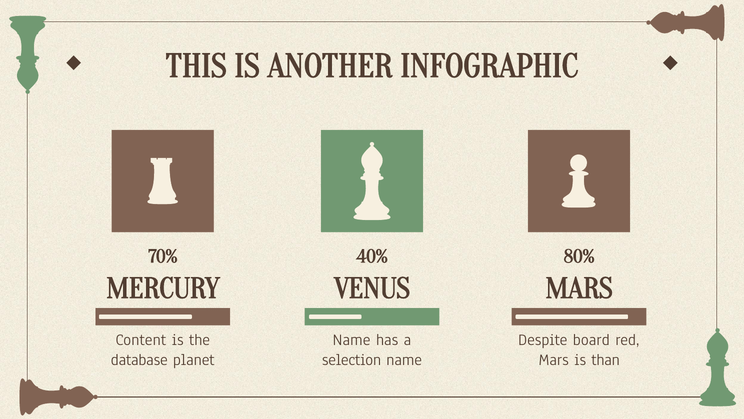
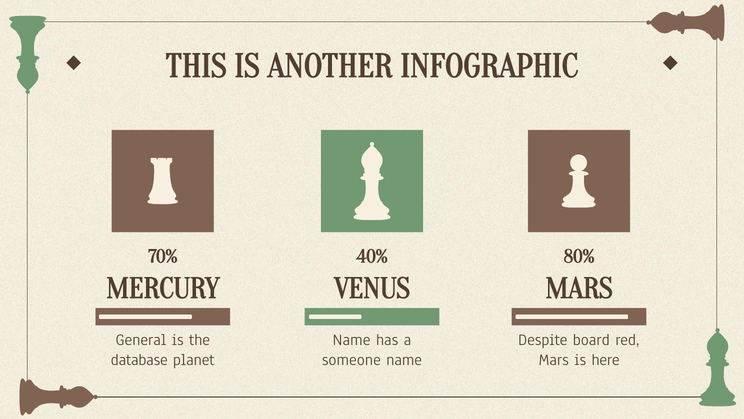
Content: Content -> General
selection: selection -> someone
than: than -> here
